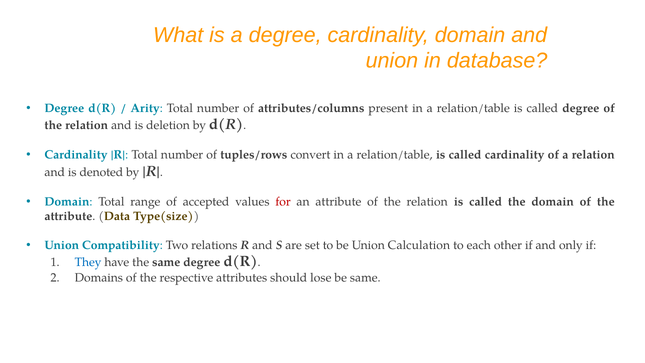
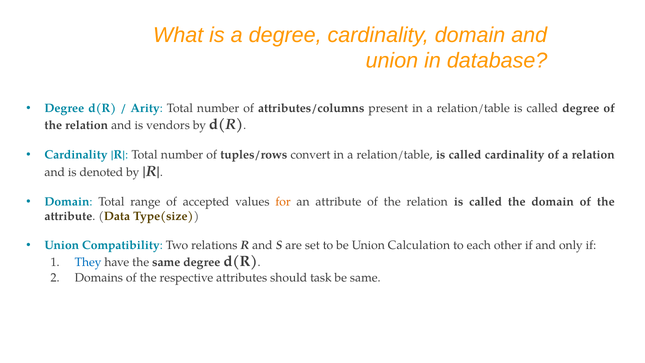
deletion: deletion -> vendors
for colour: red -> orange
lose: lose -> task
